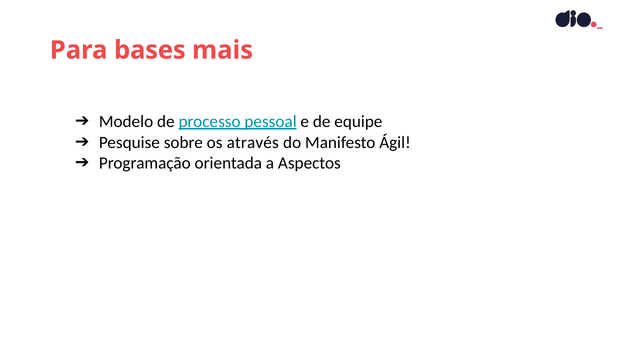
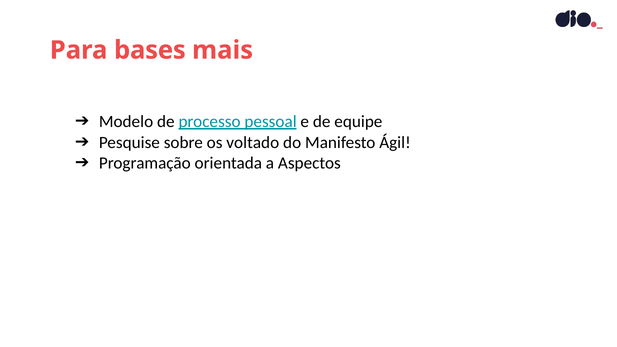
através: através -> voltado
